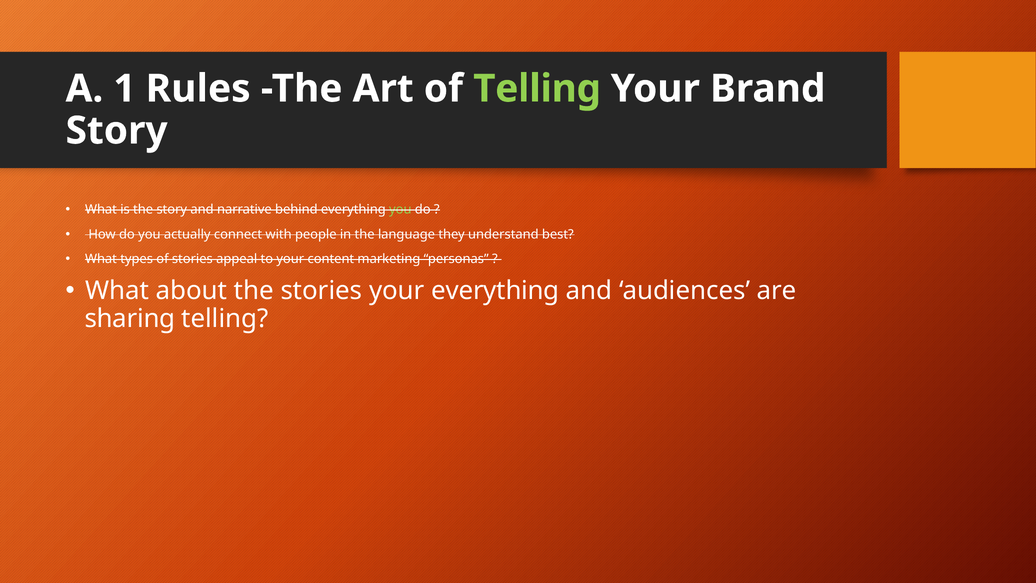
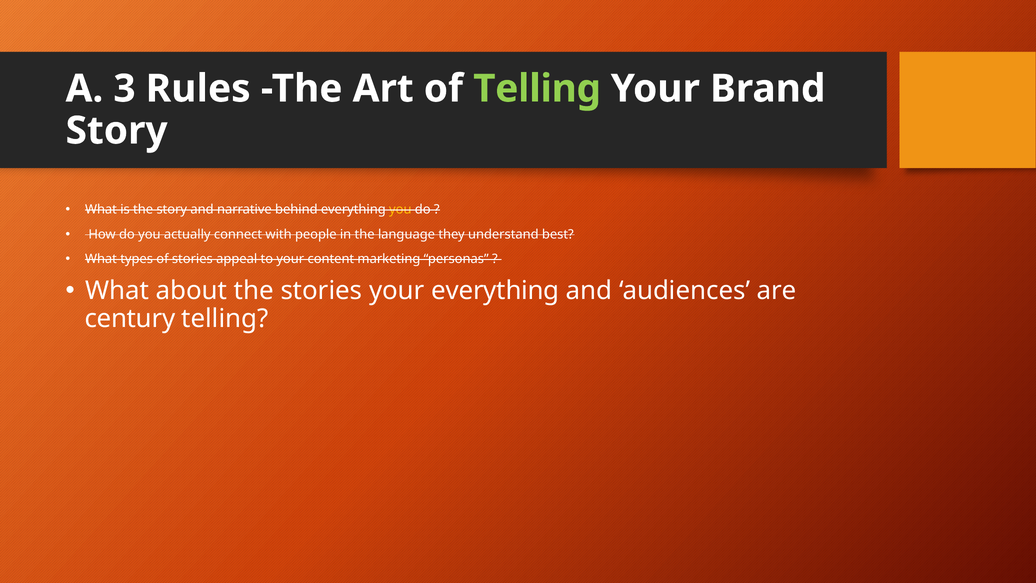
1: 1 -> 3
you at (400, 209) colour: light green -> yellow
sharing: sharing -> century
